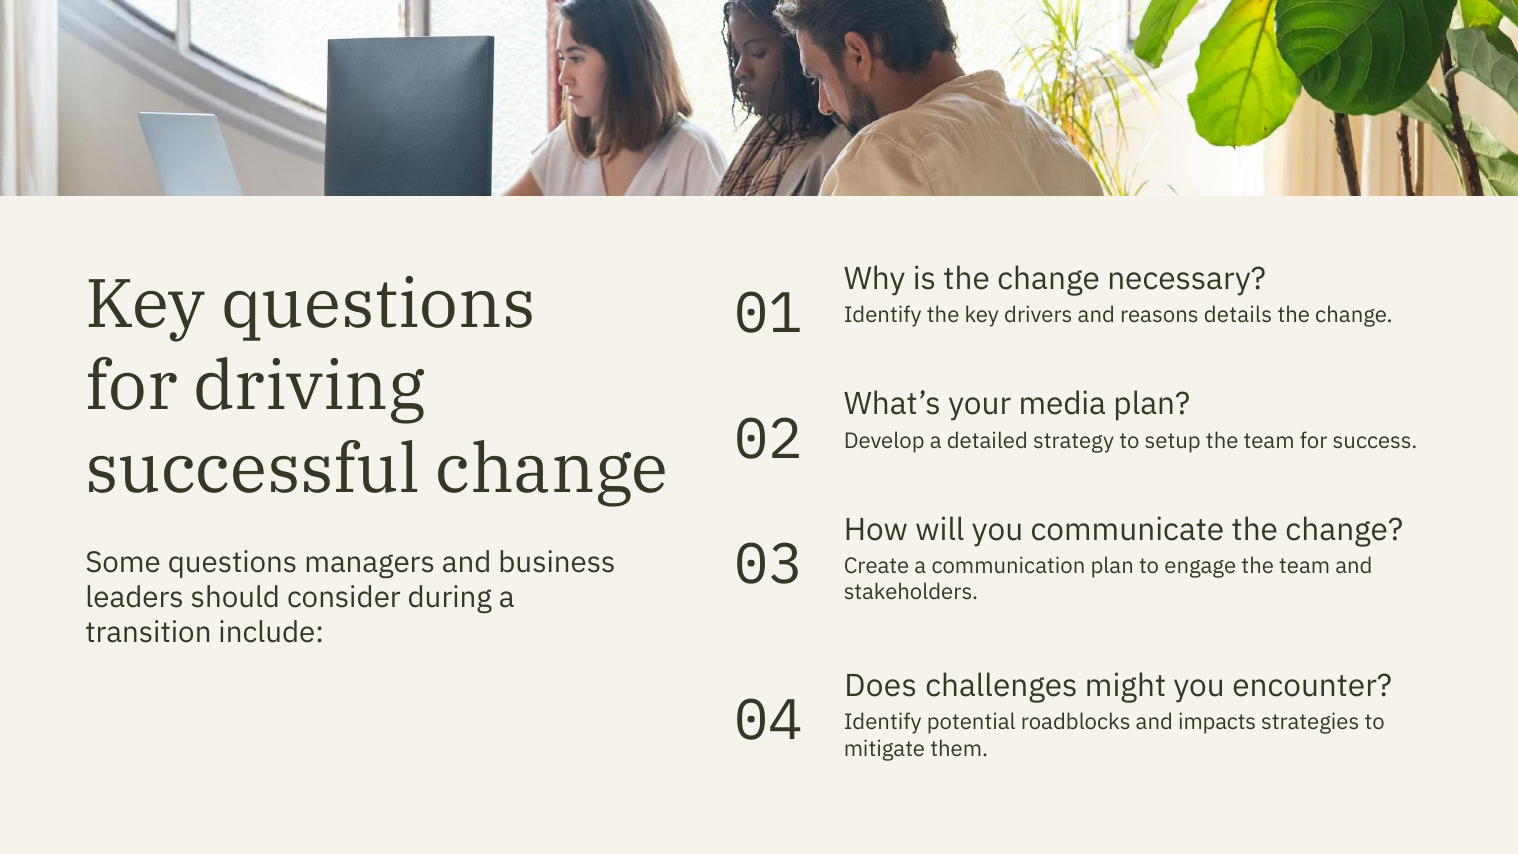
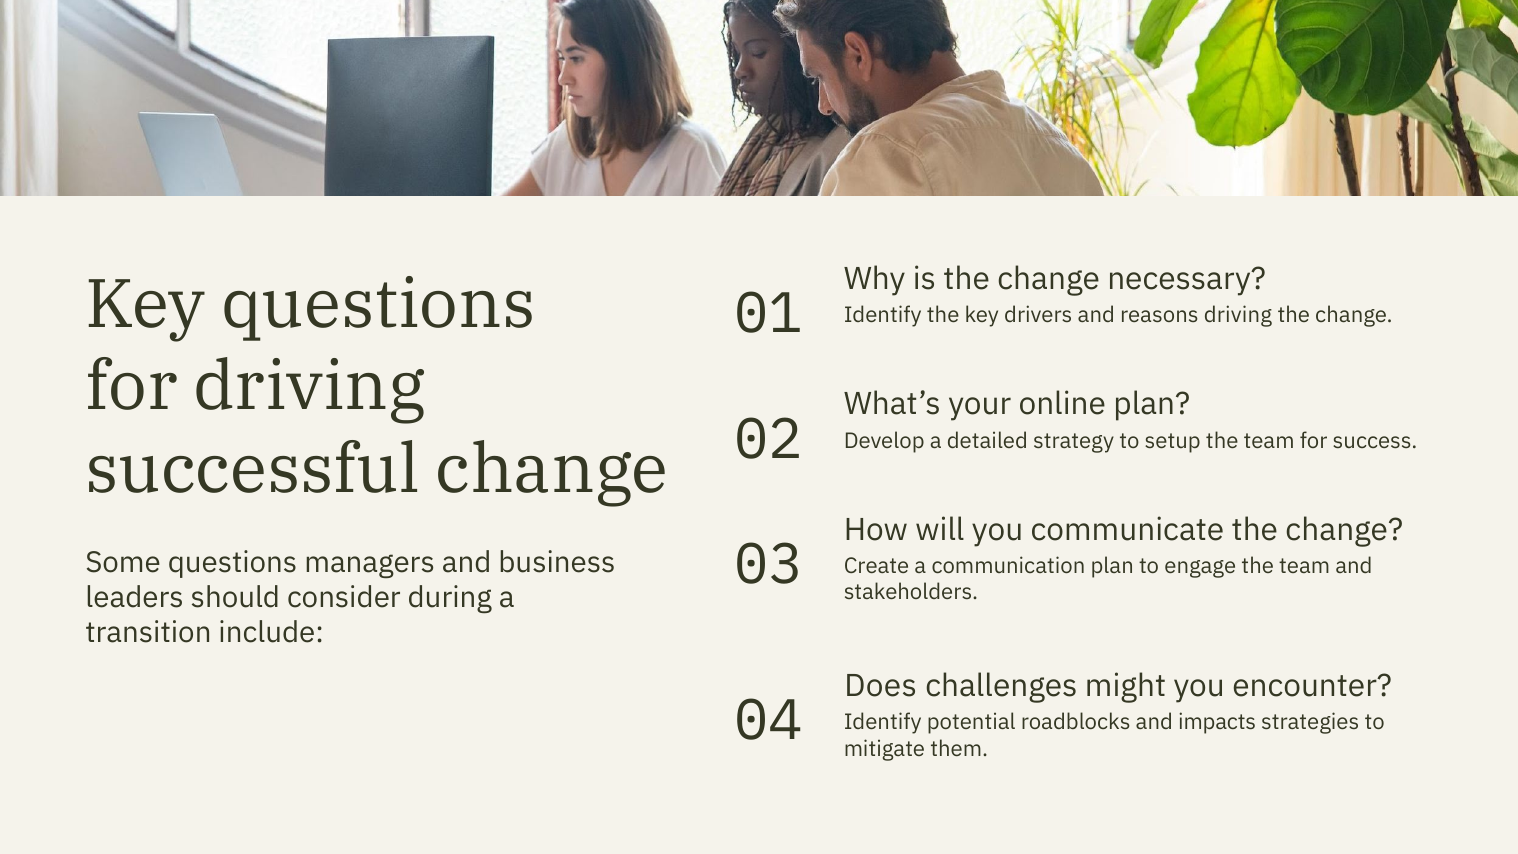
reasons details: details -> driving
media: media -> online
